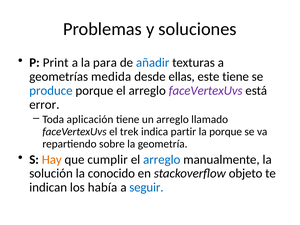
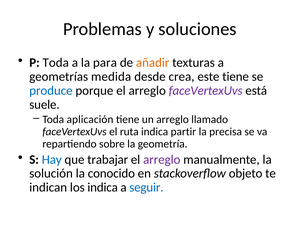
P Print: Print -> Toda
añadir colour: blue -> orange
ellas: ellas -> crea
error: error -> suele
trek: trek -> ruta
la porque: porque -> precisa
Hay colour: orange -> blue
cumplir: cumplir -> trabajar
arreglo at (162, 159) colour: blue -> purple
los había: había -> indica
